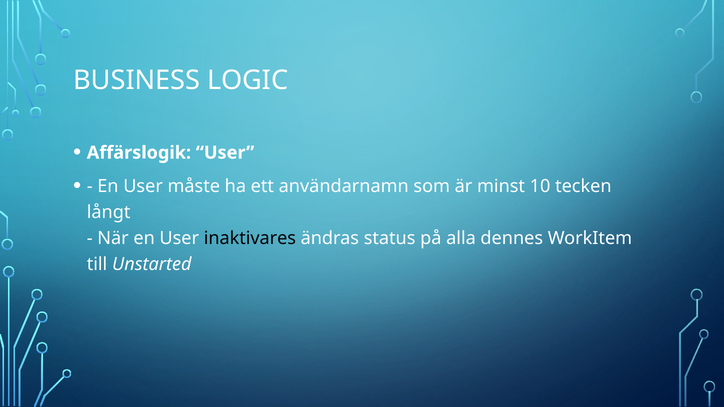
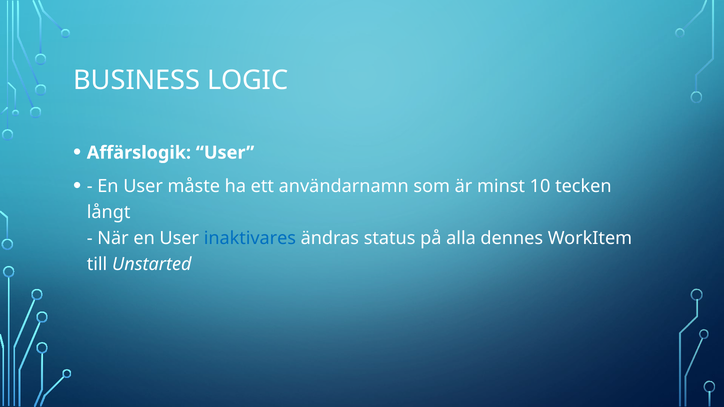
inaktivares colour: black -> blue
